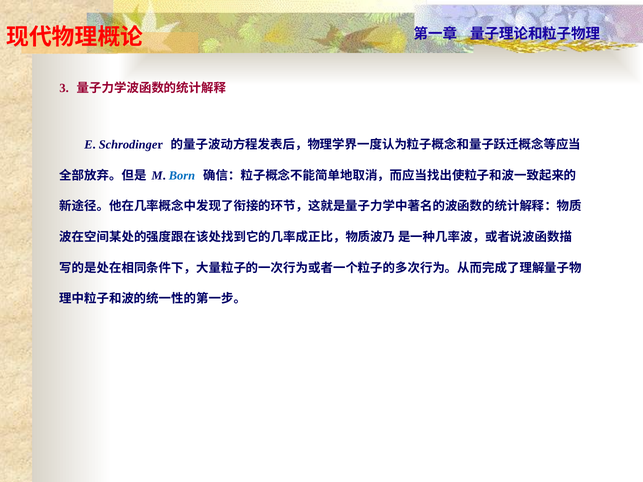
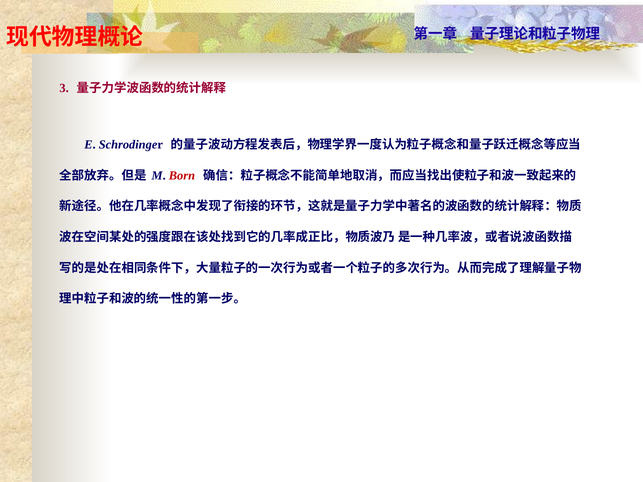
Born colour: blue -> red
